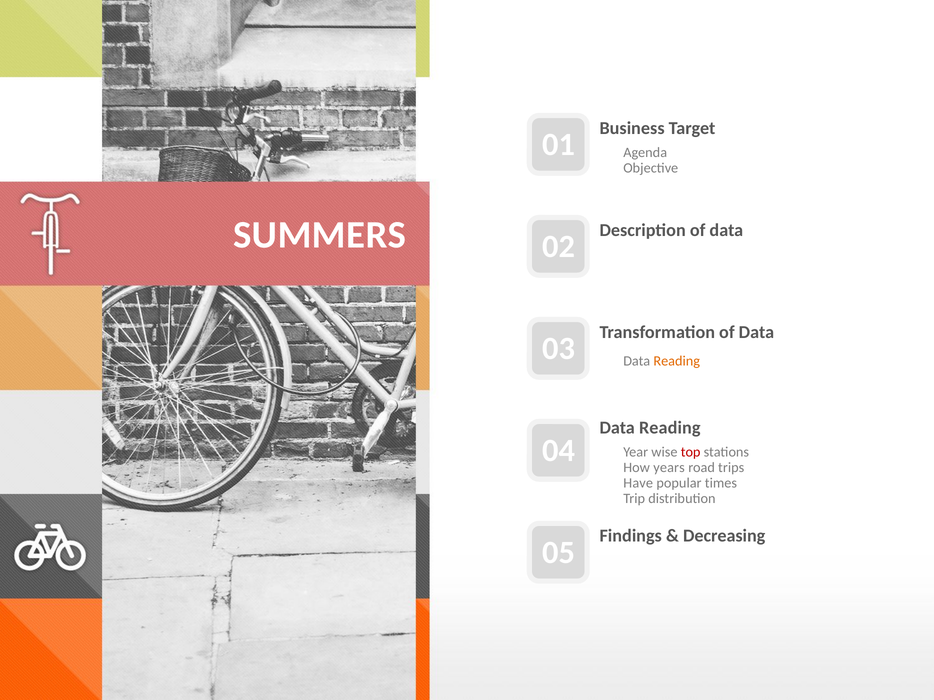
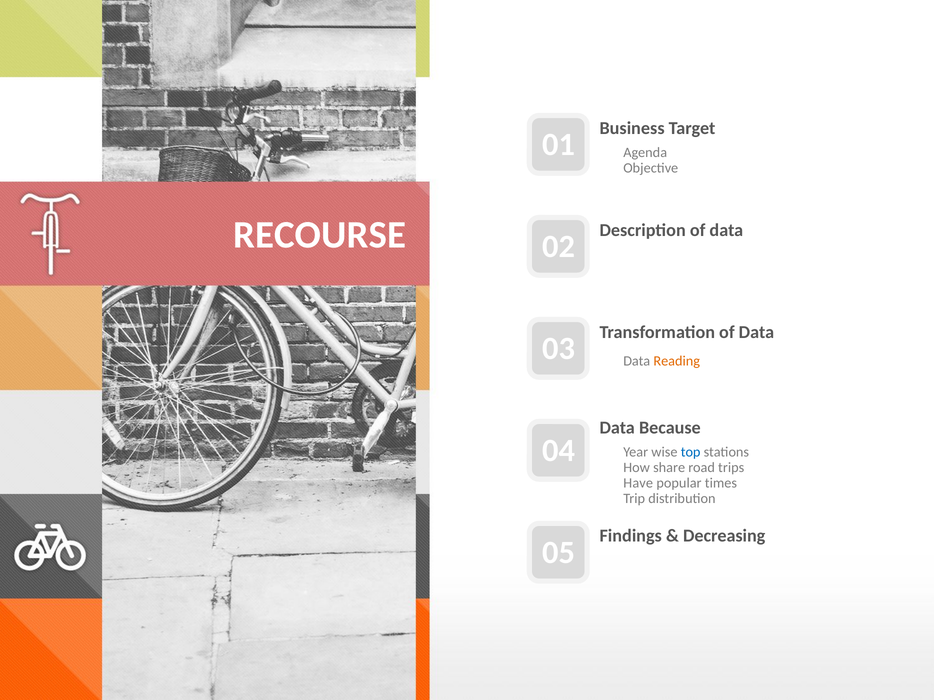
SUMMERS: SUMMERS -> RECOURSE
Reading at (670, 428): Reading -> Because
top colour: red -> blue
years: years -> share
